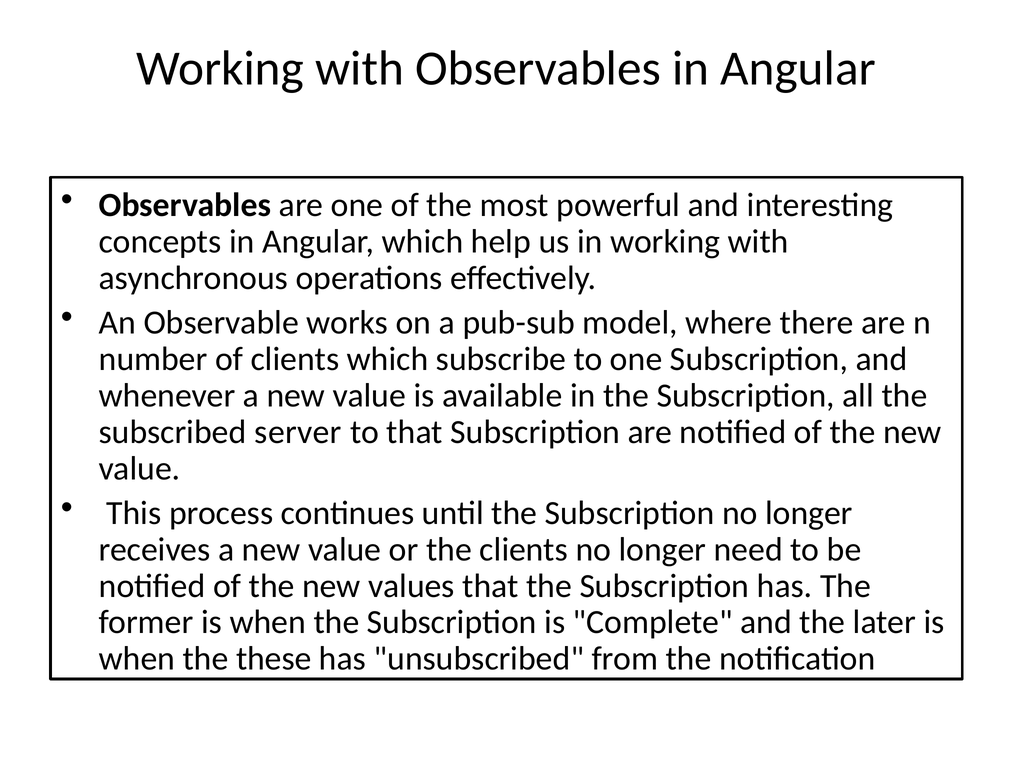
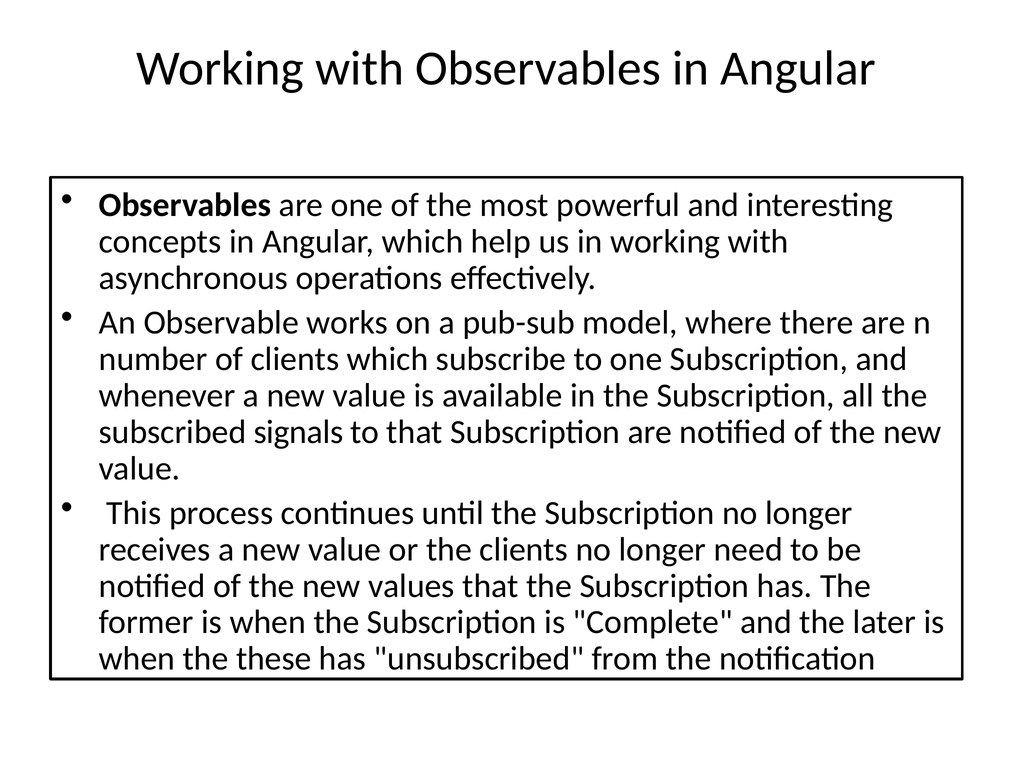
server: server -> signals
